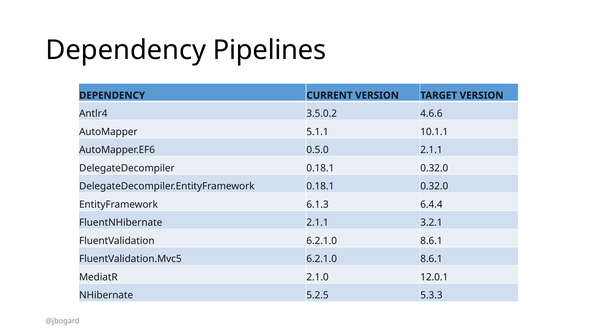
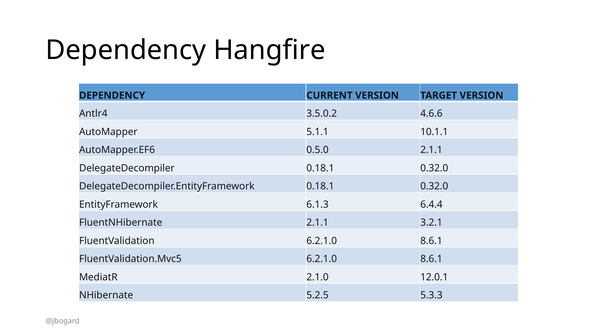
Pipelines: Pipelines -> Hangfire
